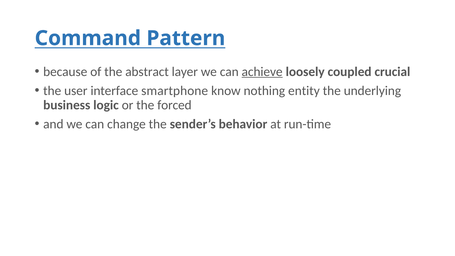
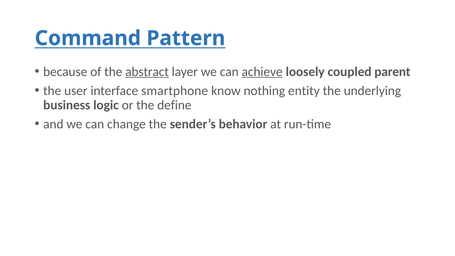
abstract underline: none -> present
crucial: crucial -> parent
forced: forced -> define
